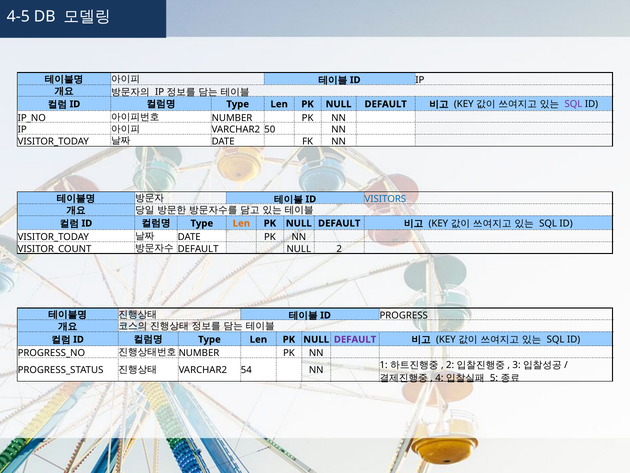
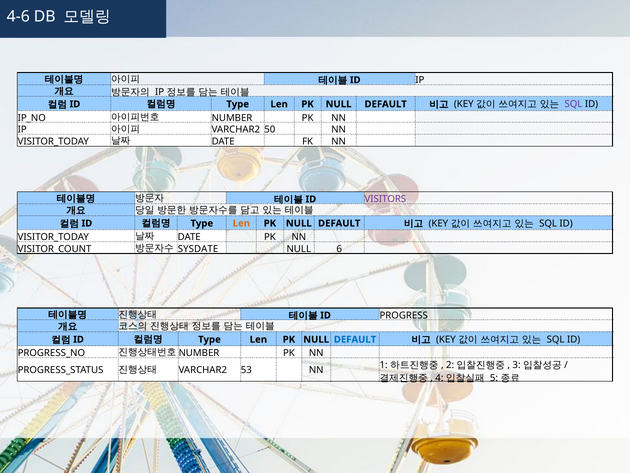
4-5: 4-5 -> 4-6
VISITORS colour: blue -> purple
DEFAULT at (198, 249): DEFAULT -> SYSDATE
NULL 2: 2 -> 6
DEFAULT at (355, 339) colour: purple -> blue
54: 54 -> 53
